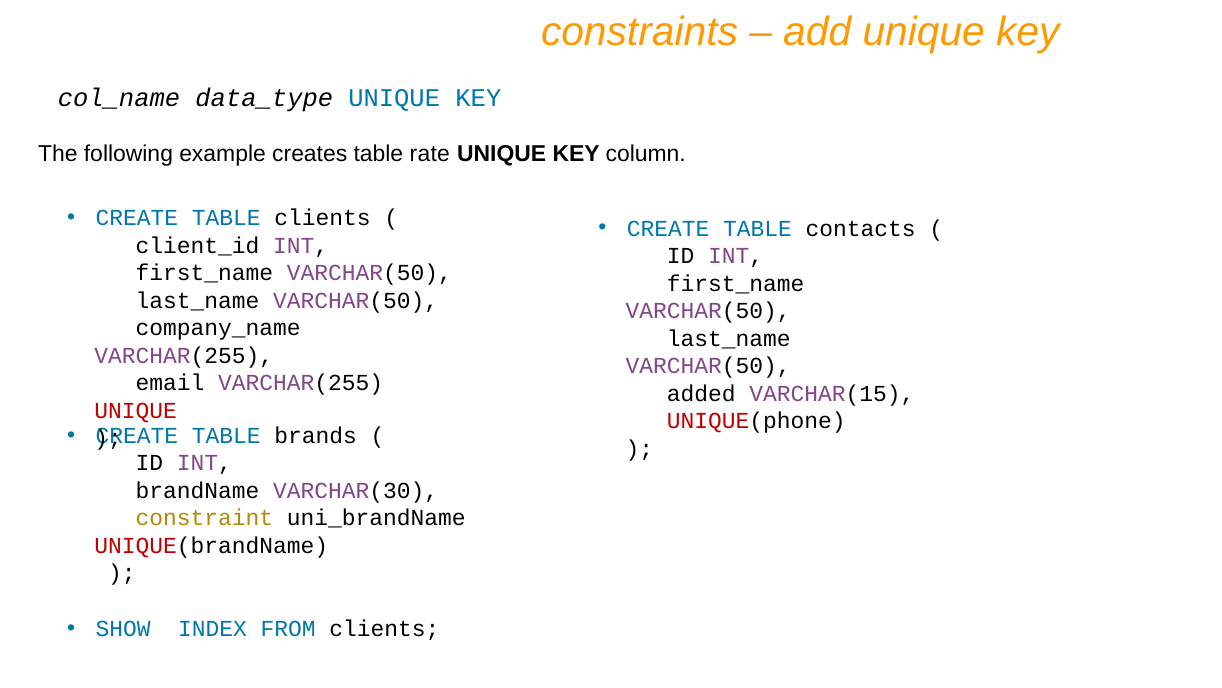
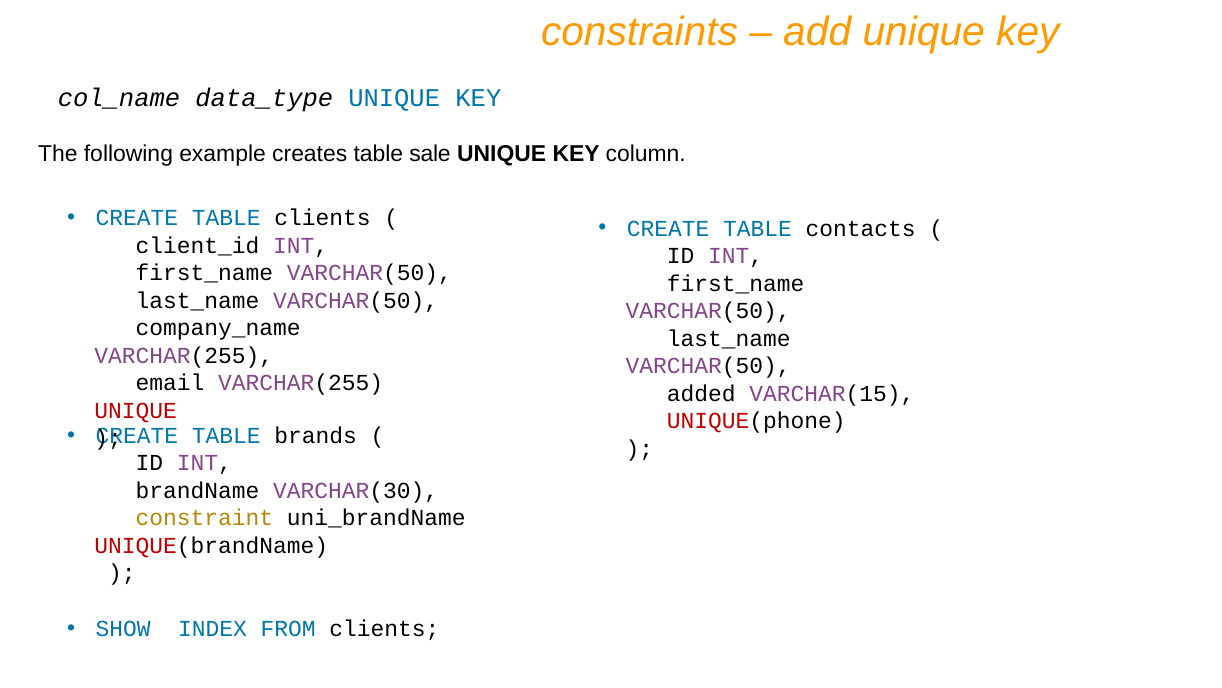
rate: rate -> sale
